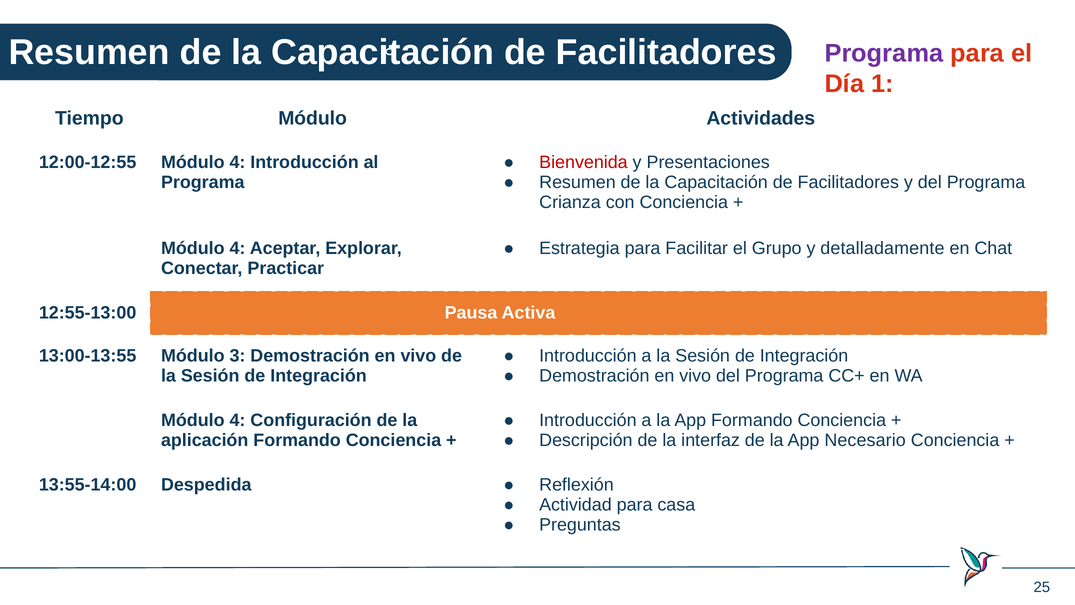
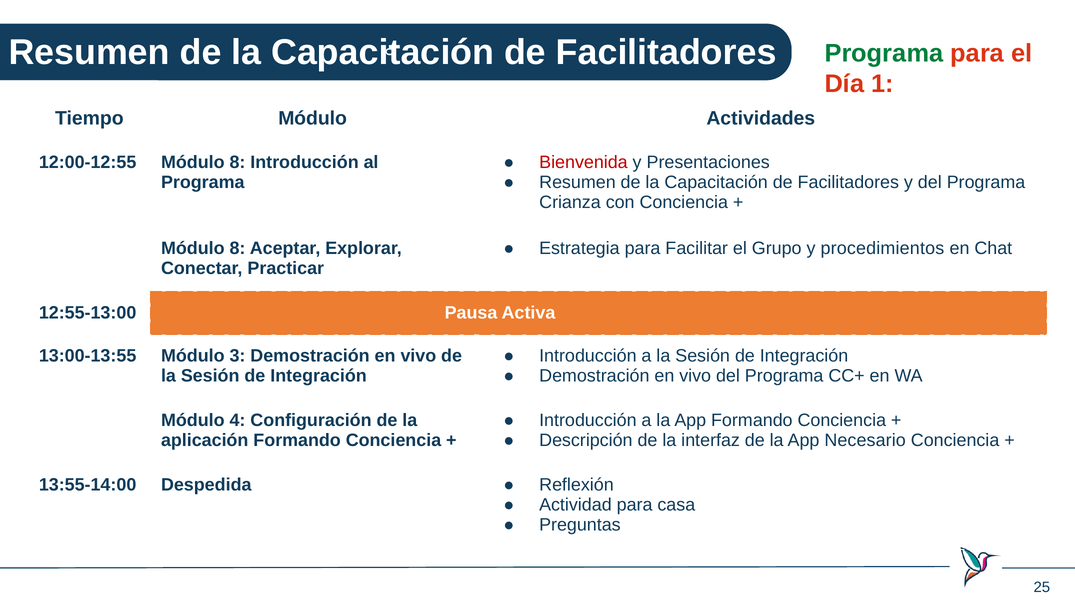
Programa at (884, 53) colour: purple -> green
12:00-12:55 Módulo 4: 4 -> 8
detalladamente: detalladamente -> procedimientos
4 at (237, 248): 4 -> 8
